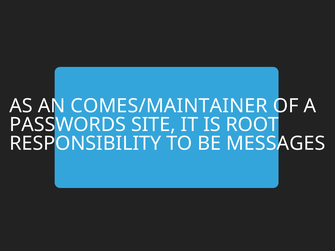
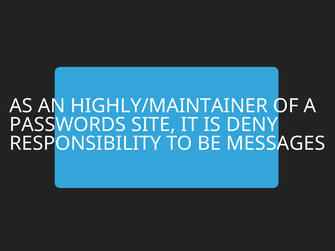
COMES/MAINTAINER: COMES/MAINTAINER -> HIGHLY/MAINTAINER
ROOT: ROOT -> DENY
